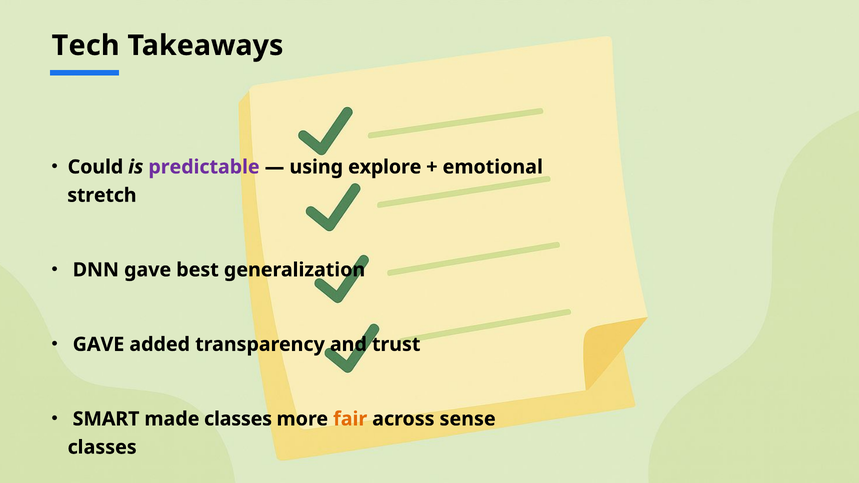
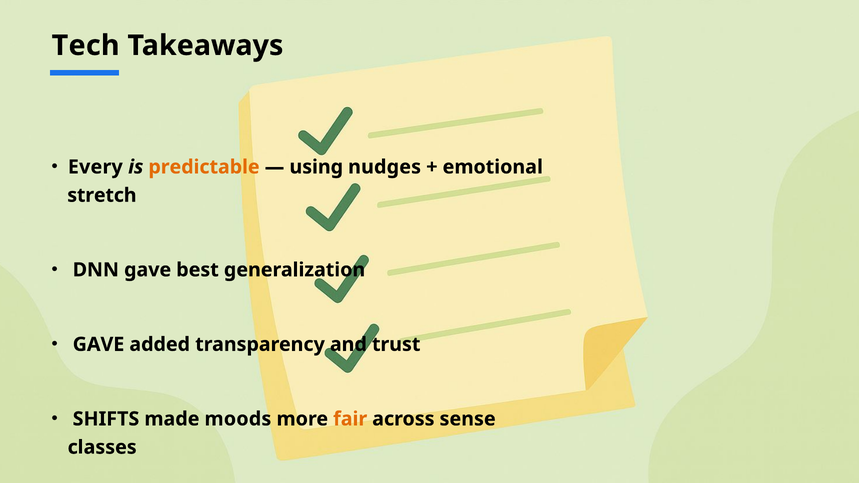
Could: Could -> Every
predictable colour: purple -> orange
explore: explore -> nudges
SMART: SMART -> SHIFTS
made classes: classes -> moods
